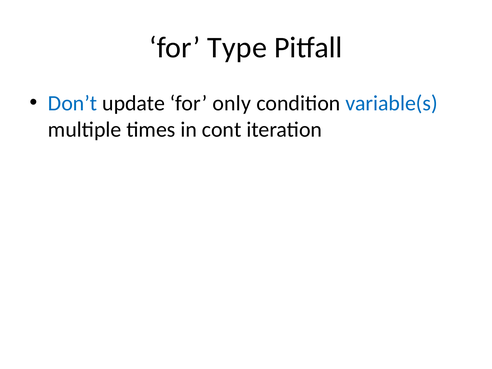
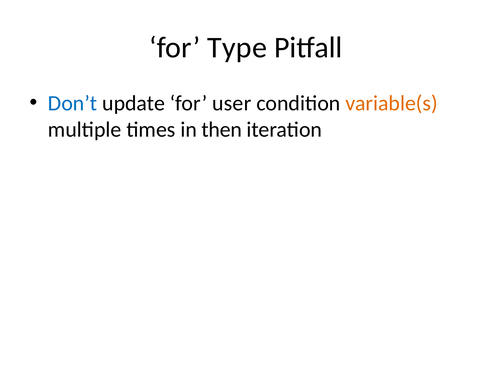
only: only -> user
variable(s colour: blue -> orange
cont: cont -> then
